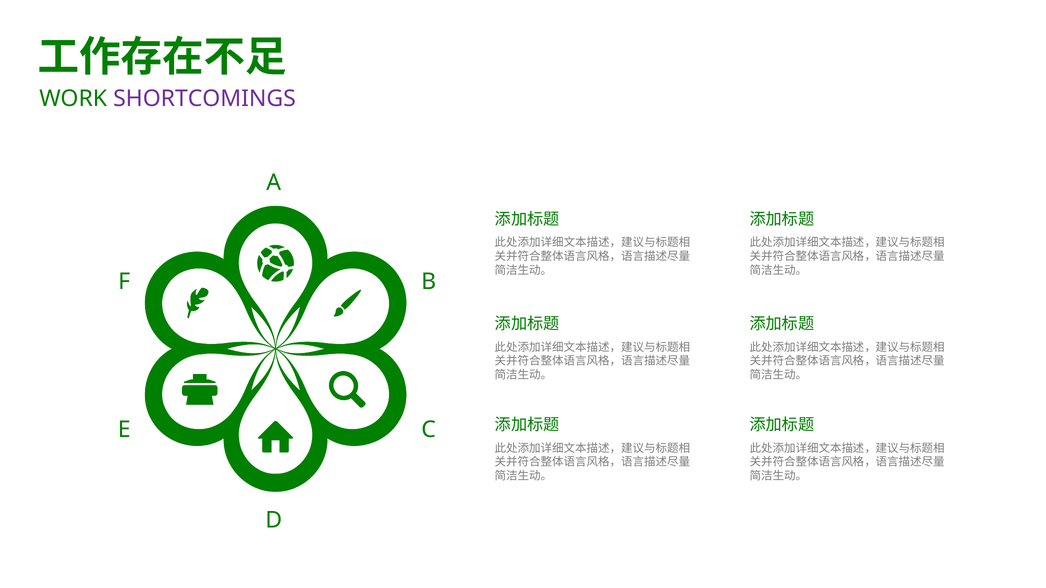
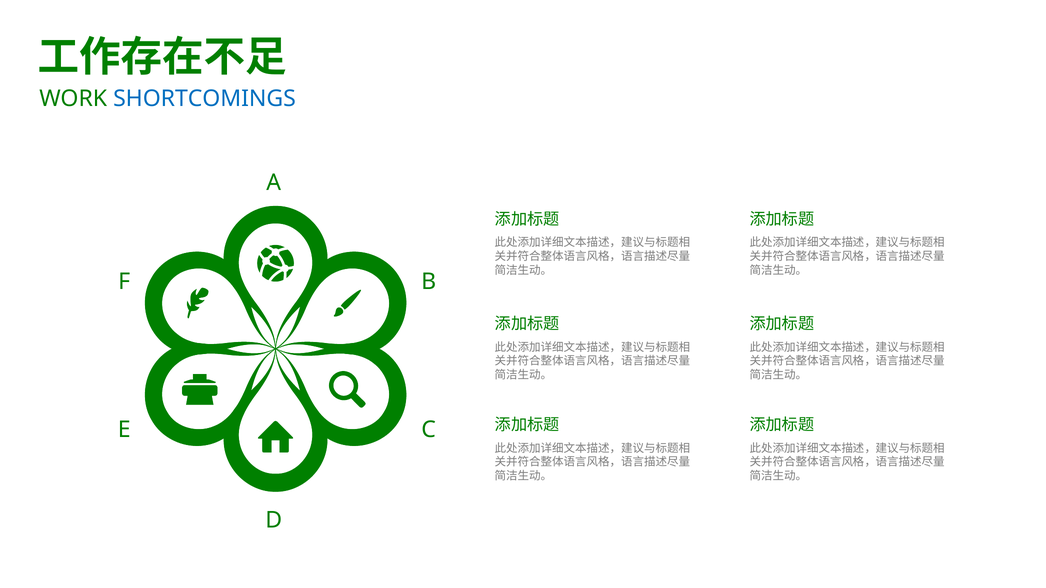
SHORTCOMINGS colour: purple -> blue
